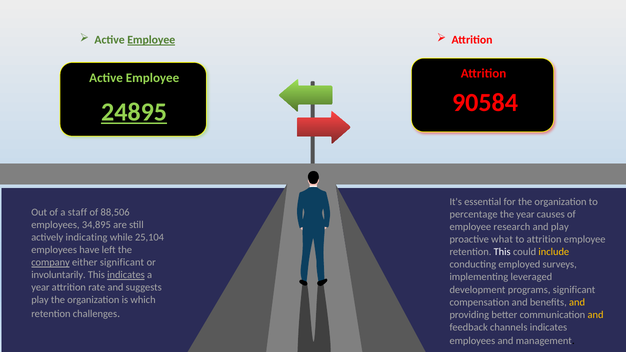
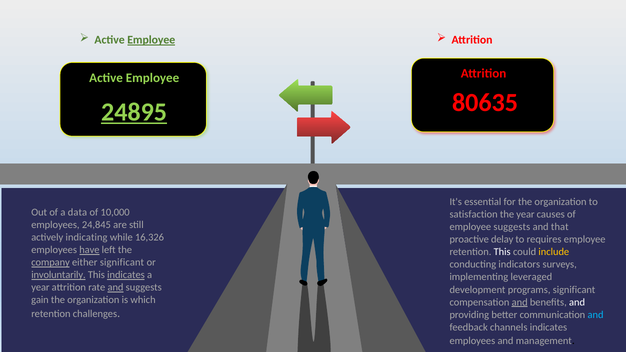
90584: 90584 -> 80635
staff: staff -> data
88,506: 88,506 -> 10,000
percentage: percentage -> satisfaction
34,895: 34,895 -> 24,845
employee research: research -> suggests
and play: play -> that
25,104: 25,104 -> 16,326
what: what -> delay
to attrition: attrition -> requires
have underline: none -> present
employed: employed -> indicators
involuntarily underline: none -> present
and at (115, 288) underline: none -> present
play at (40, 300): play -> gain
and at (520, 302) underline: none -> present
and at (577, 302) colour: yellow -> white
and at (596, 315) colour: yellow -> light blue
